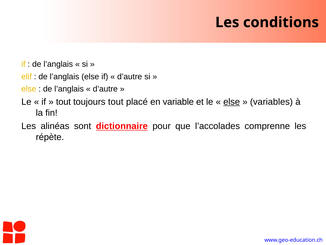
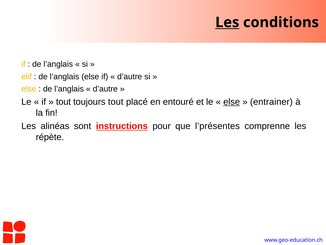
Les at (227, 22) underline: none -> present
variable: variable -> entouré
variables: variables -> entrainer
dictionnaire: dictionnaire -> instructions
l’accolades: l’accolades -> l’présentes
